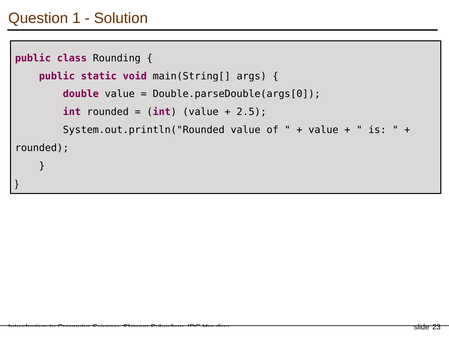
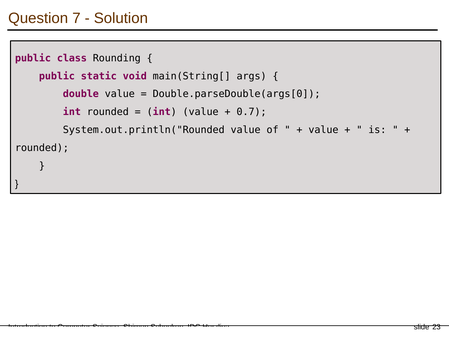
1: 1 -> 7
2.5: 2.5 -> 0.7
